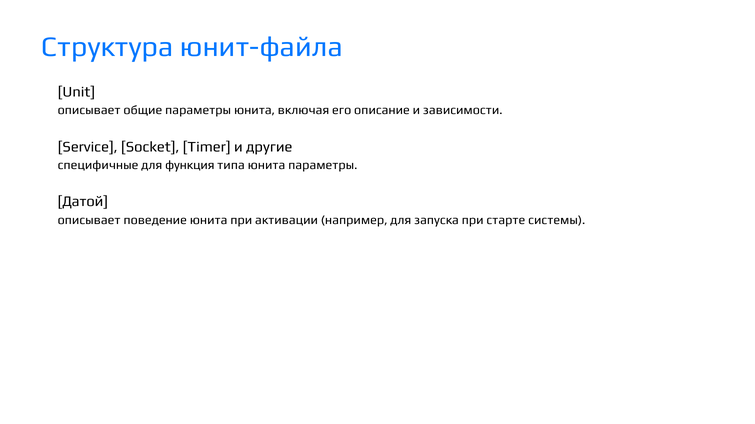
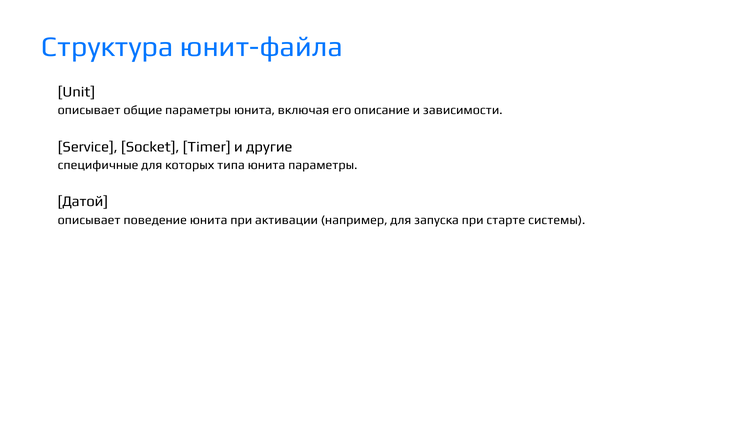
функция: функция -> которых
